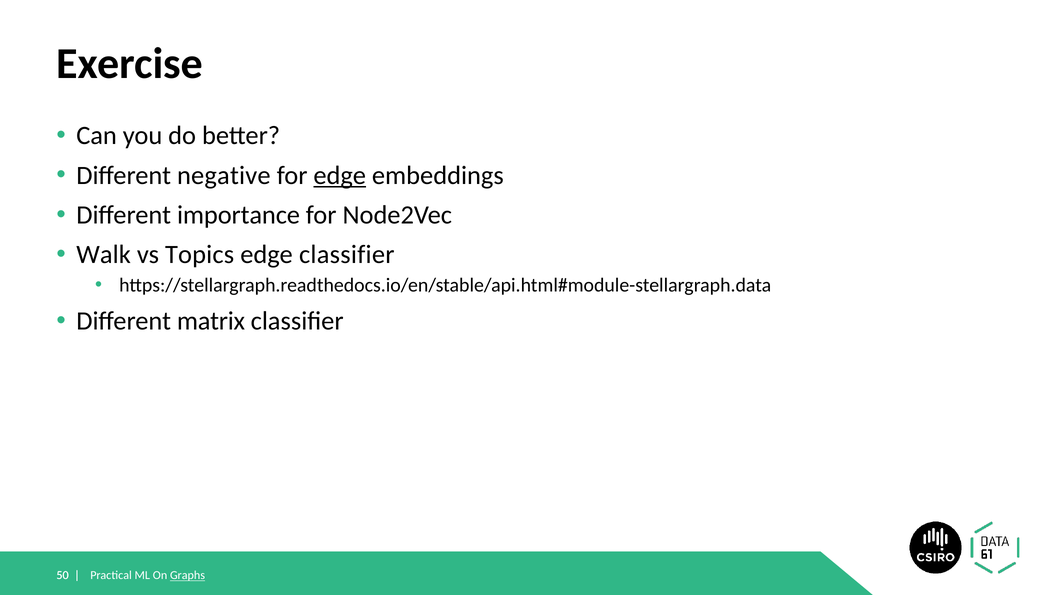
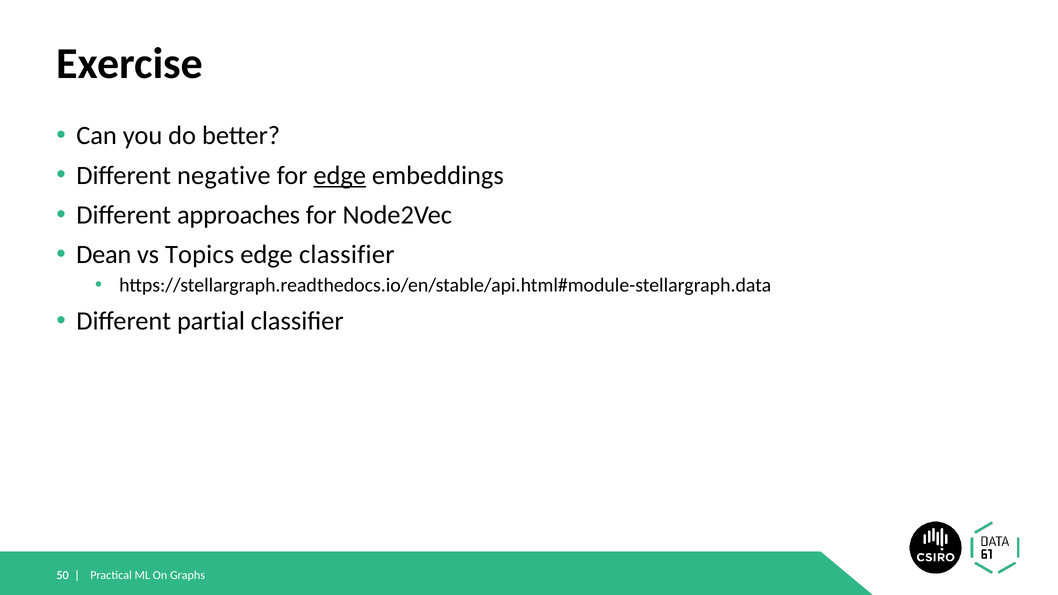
importance: importance -> approaches
Walk: Walk -> Dean
matrix: matrix -> partial
Graphs underline: present -> none
